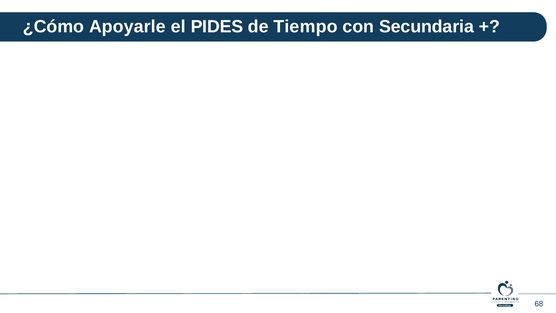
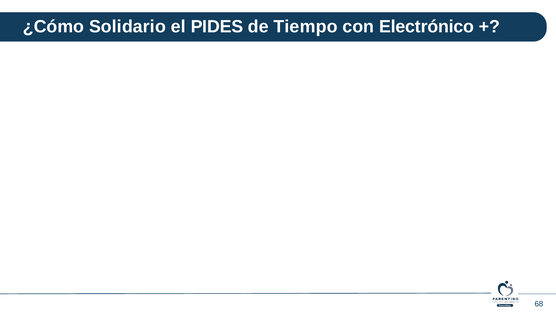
Apoyarle: Apoyarle -> Solidario
Secundaria: Secundaria -> Electrónico
